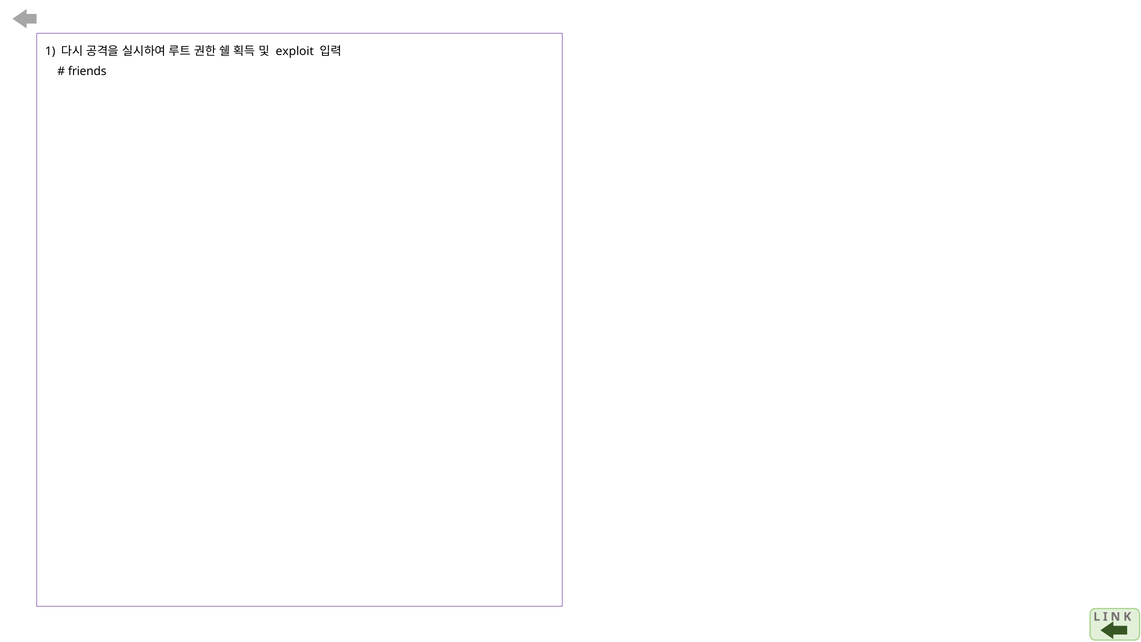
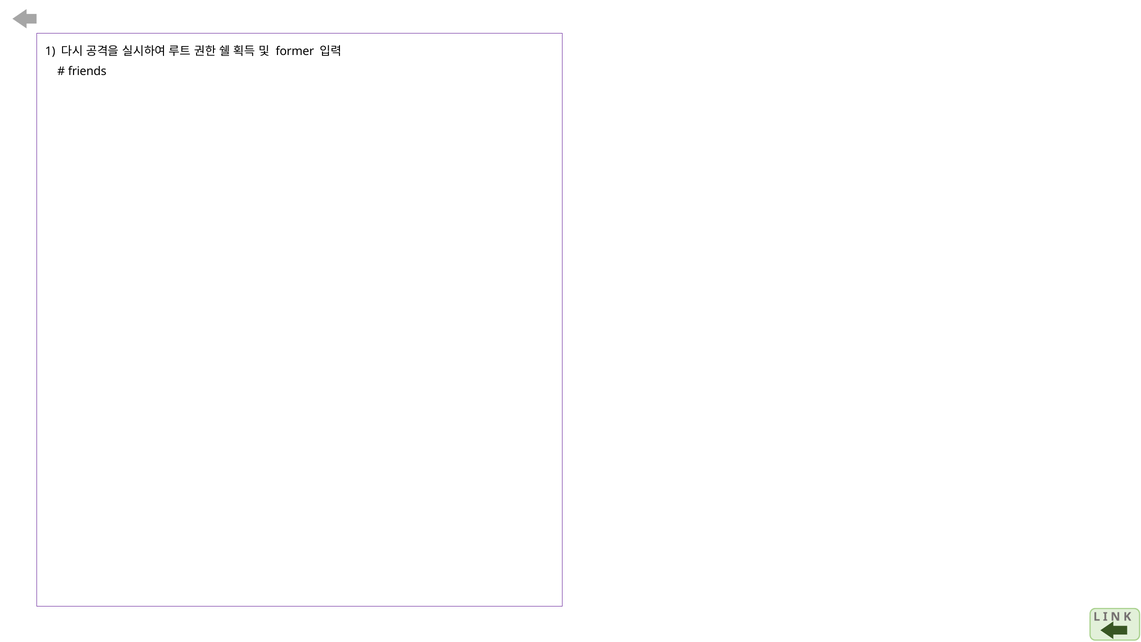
exploit: exploit -> former
